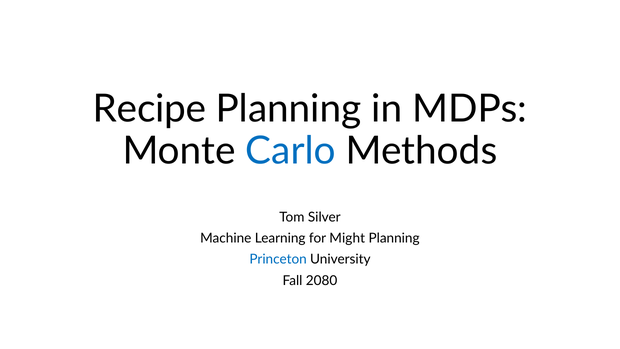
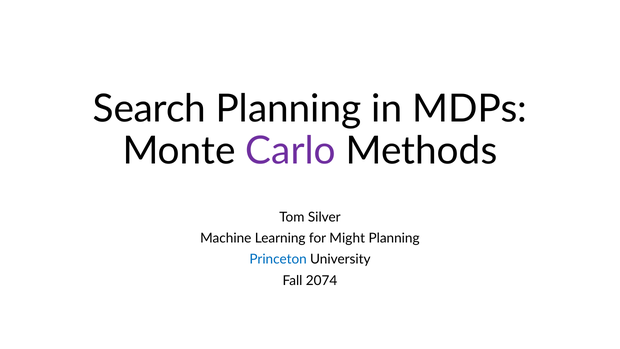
Recipe: Recipe -> Search
Carlo colour: blue -> purple
2080: 2080 -> 2074
